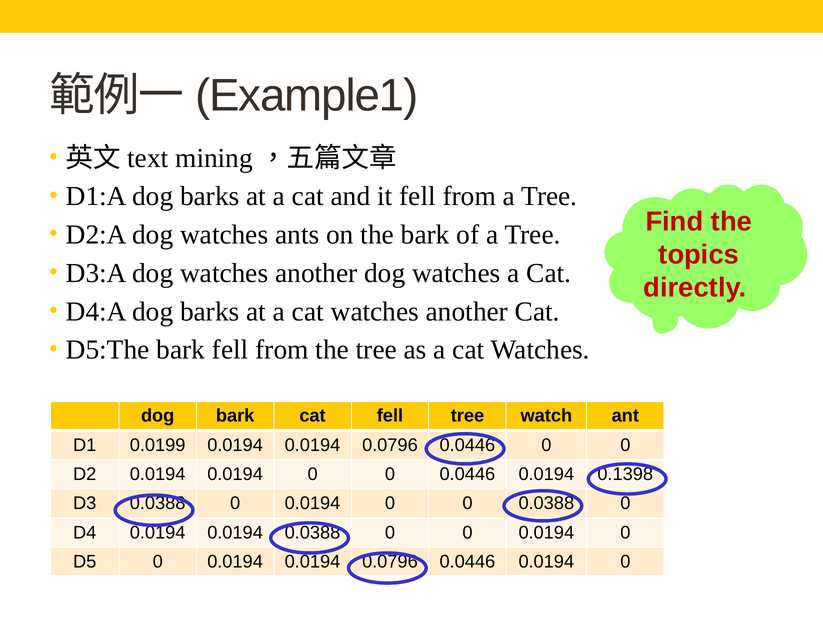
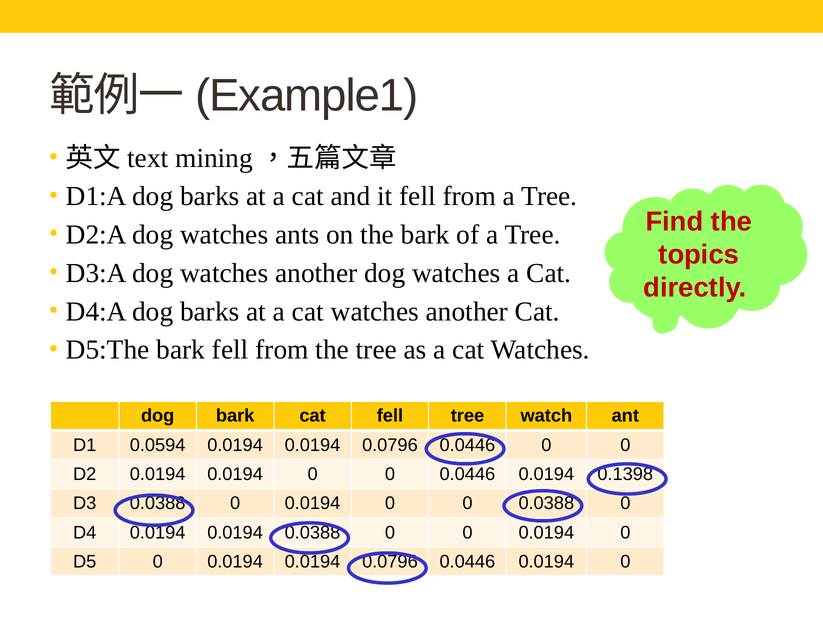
0.0199: 0.0199 -> 0.0594
